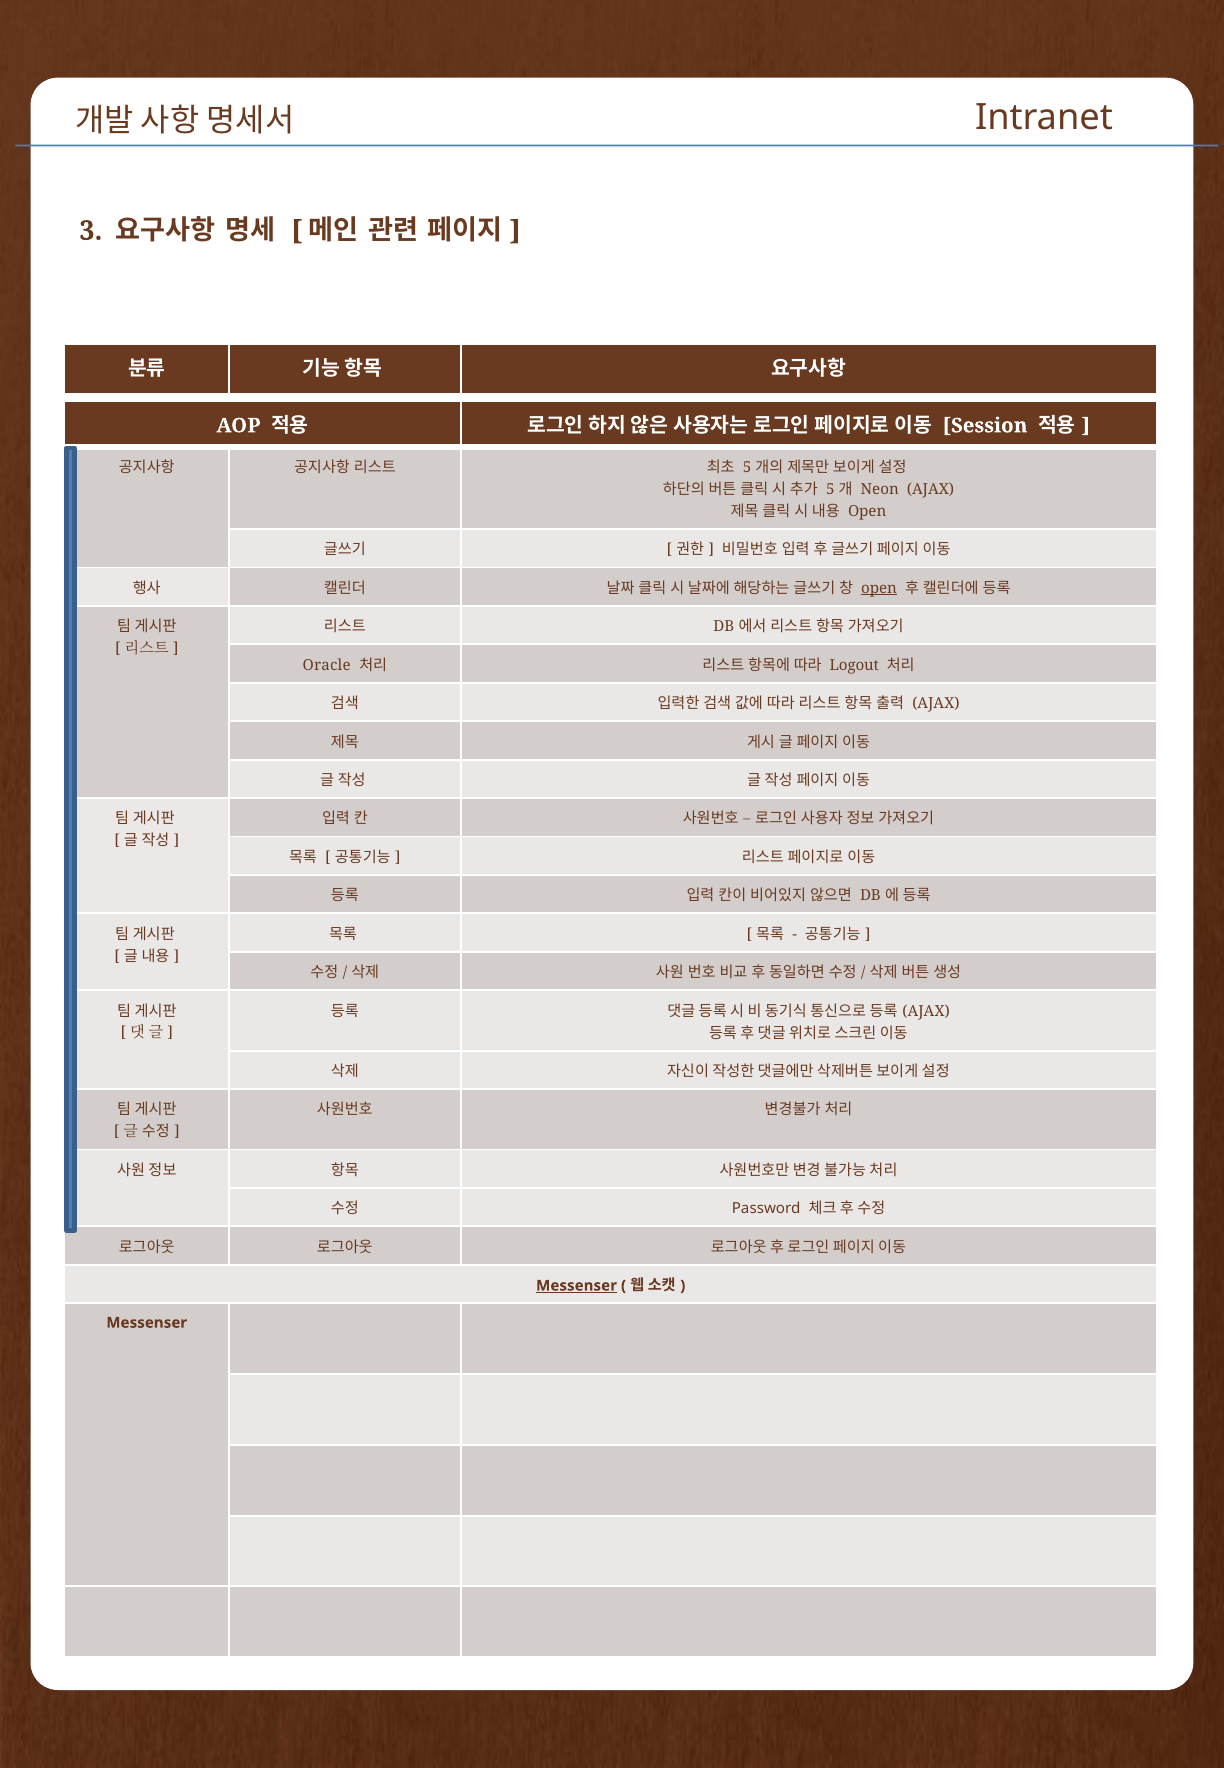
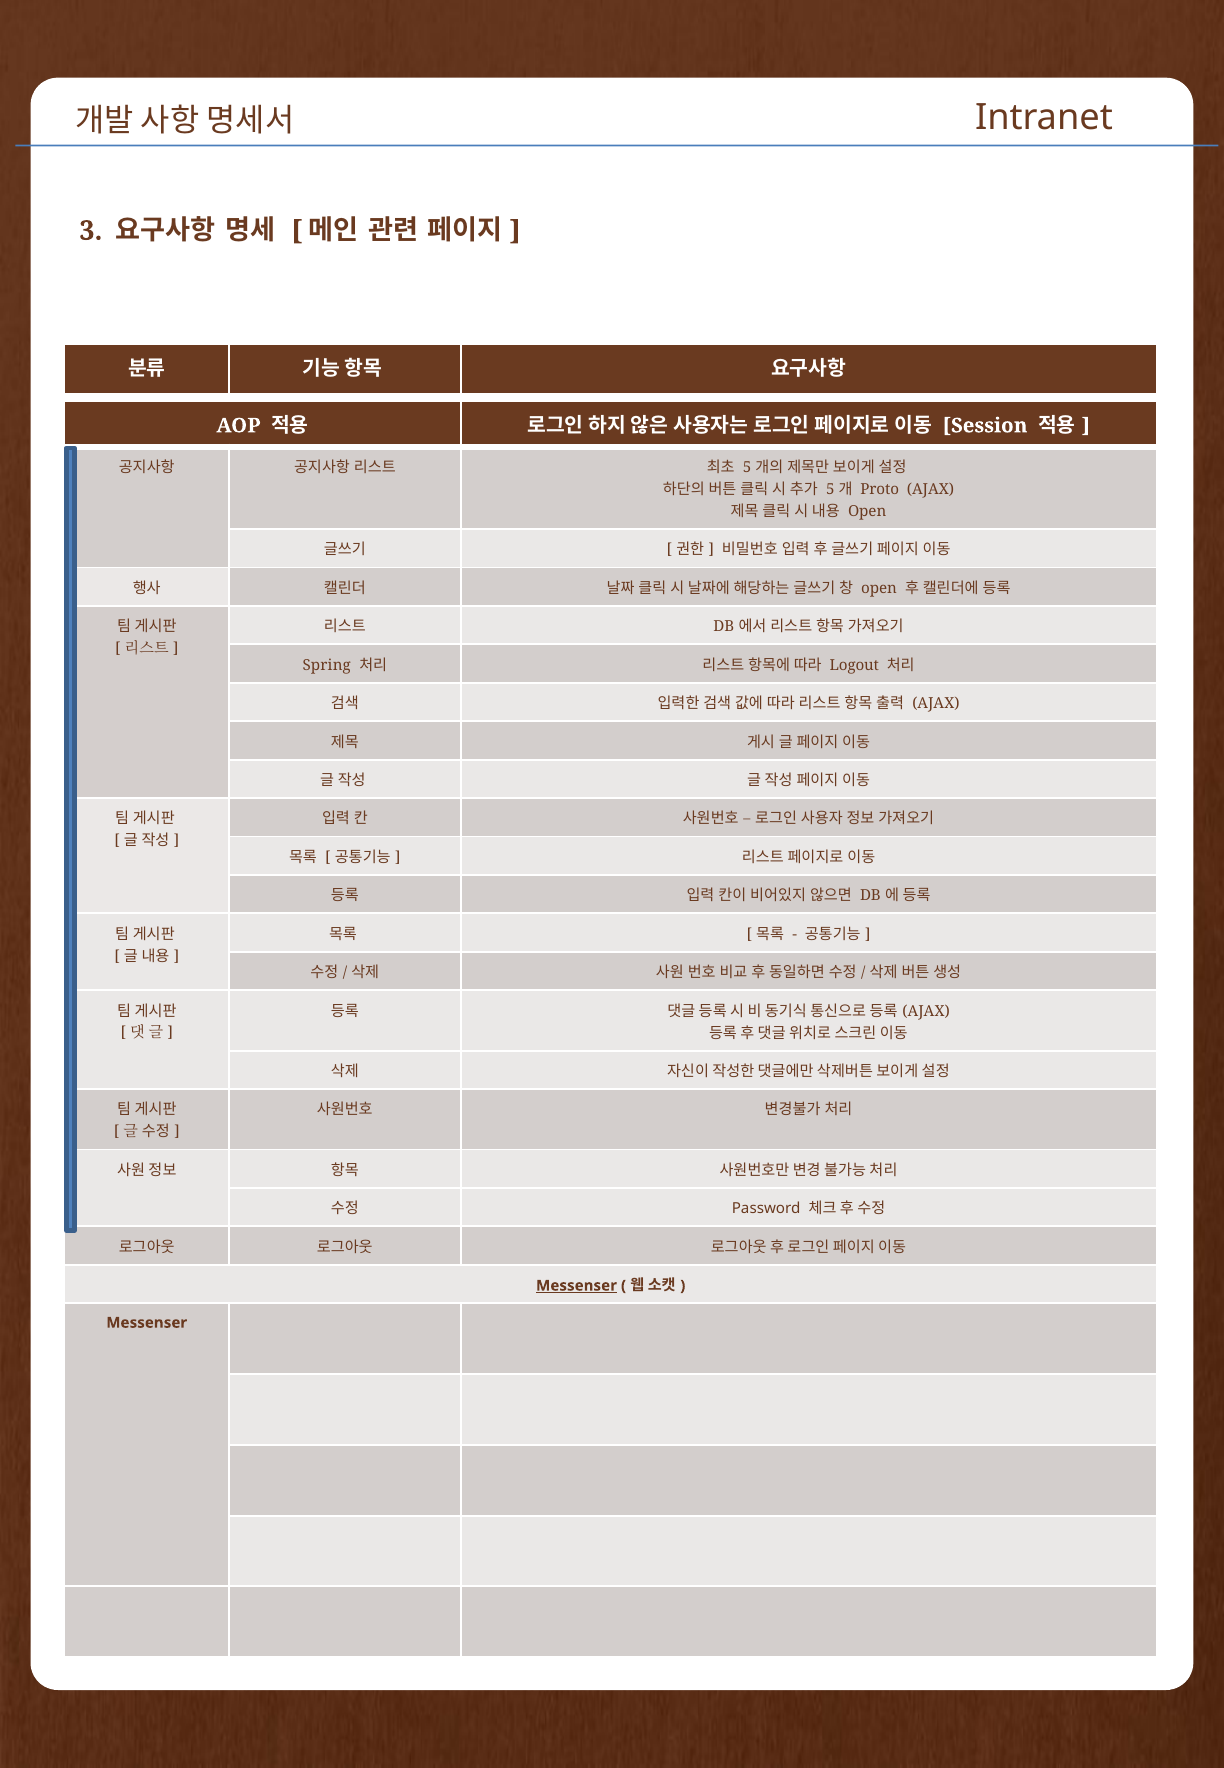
Neon: Neon -> Proto
open at (879, 588) underline: present -> none
Oracle: Oracle -> Spring
